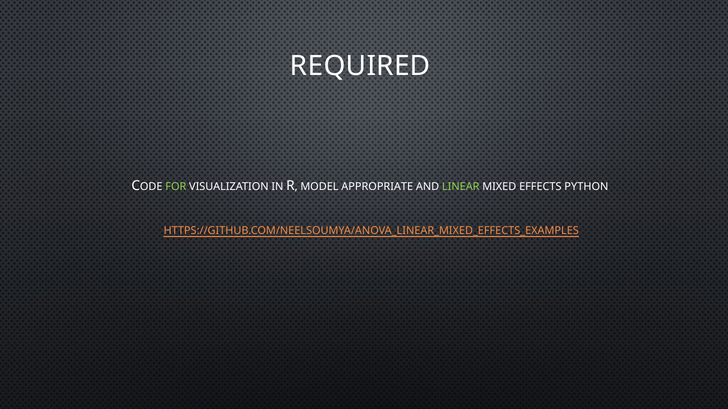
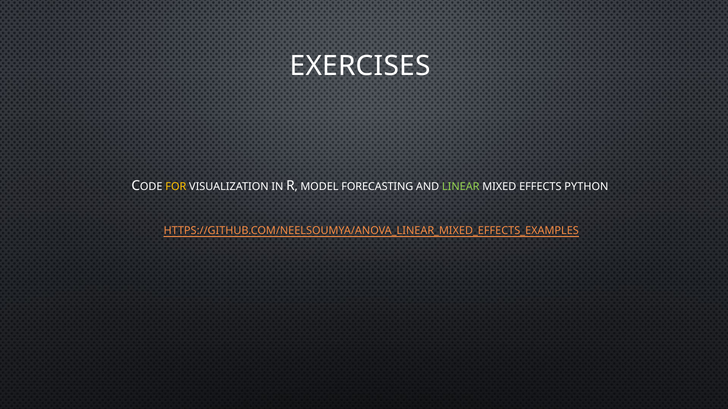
REQUIRED: REQUIRED -> EXERCISES
FOR colour: light green -> yellow
APPROPRIATE: APPROPRIATE -> FORECASTING
